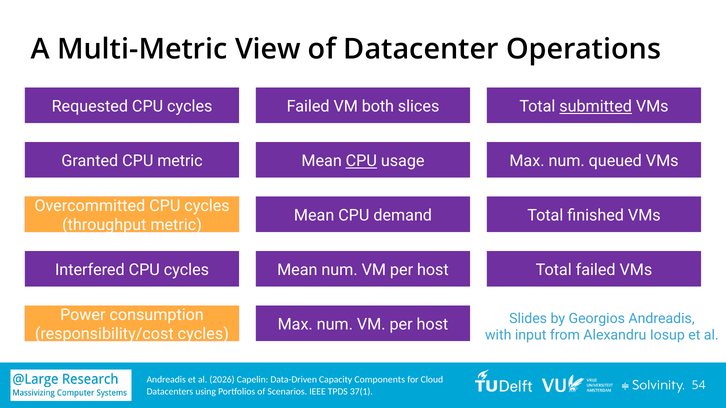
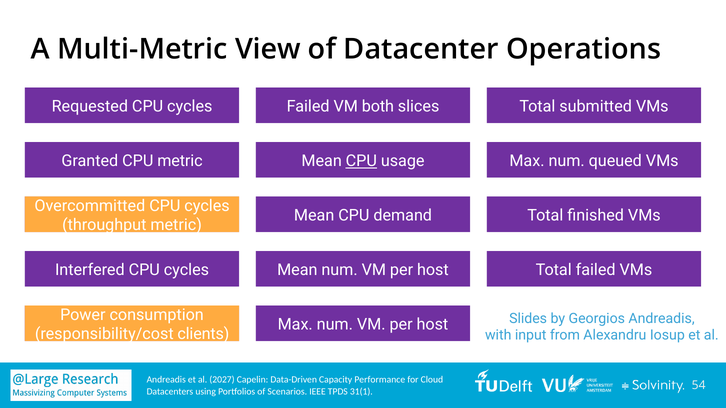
submitted underline: present -> none
cycles at (203, 334): cycles -> clients
2026: 2026 -> 2027
Components: Components -> Performance
37(1: 37(1 -> 31(1
